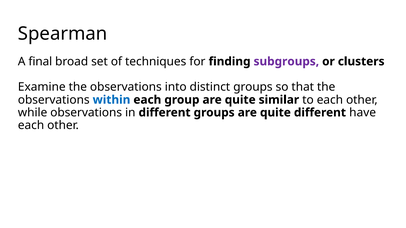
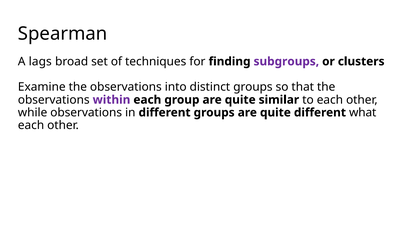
final: final -> lags
within colour: blue -> purple
have: have -> what
